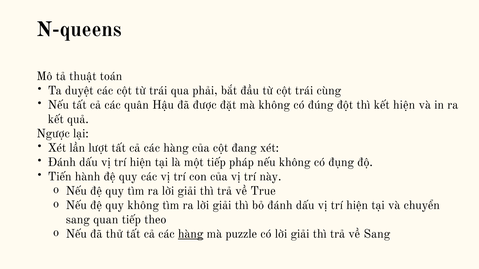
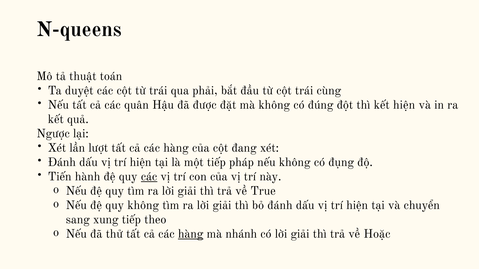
các at (149, 177) underline: none -> present
quan: quan -> xung
puzzle: puzzle -> nhánh
về Sang: Sang -> Hoặc
